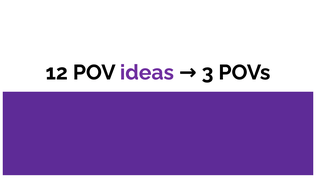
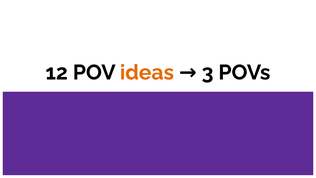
ideas colour: purple -> orange
